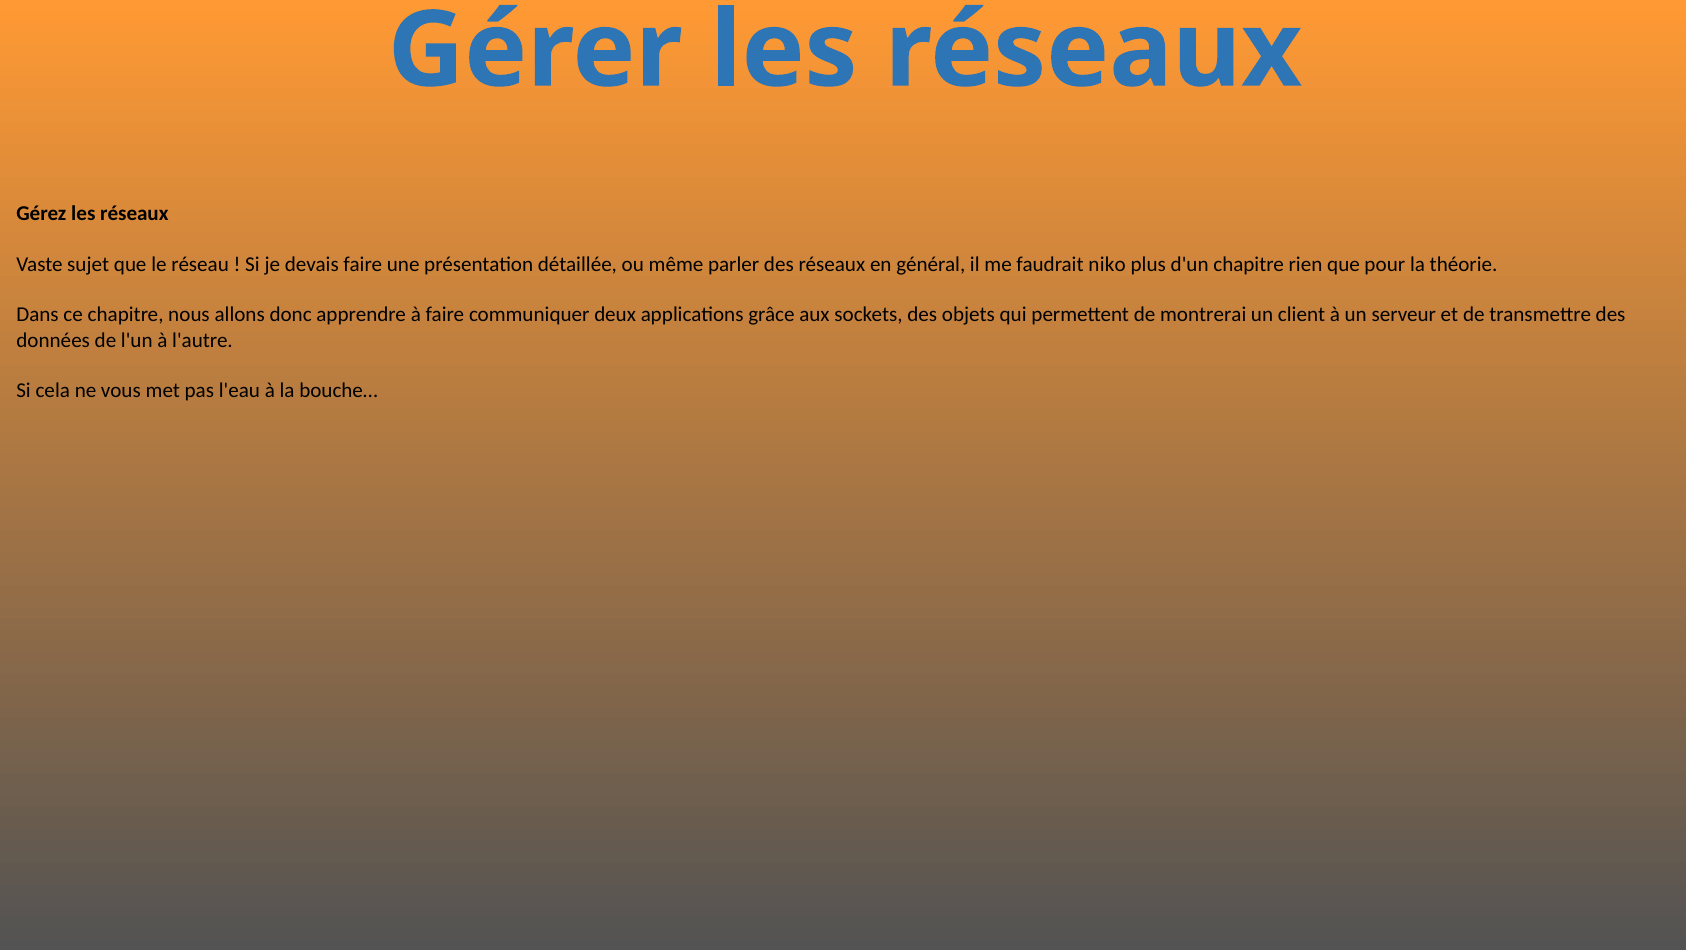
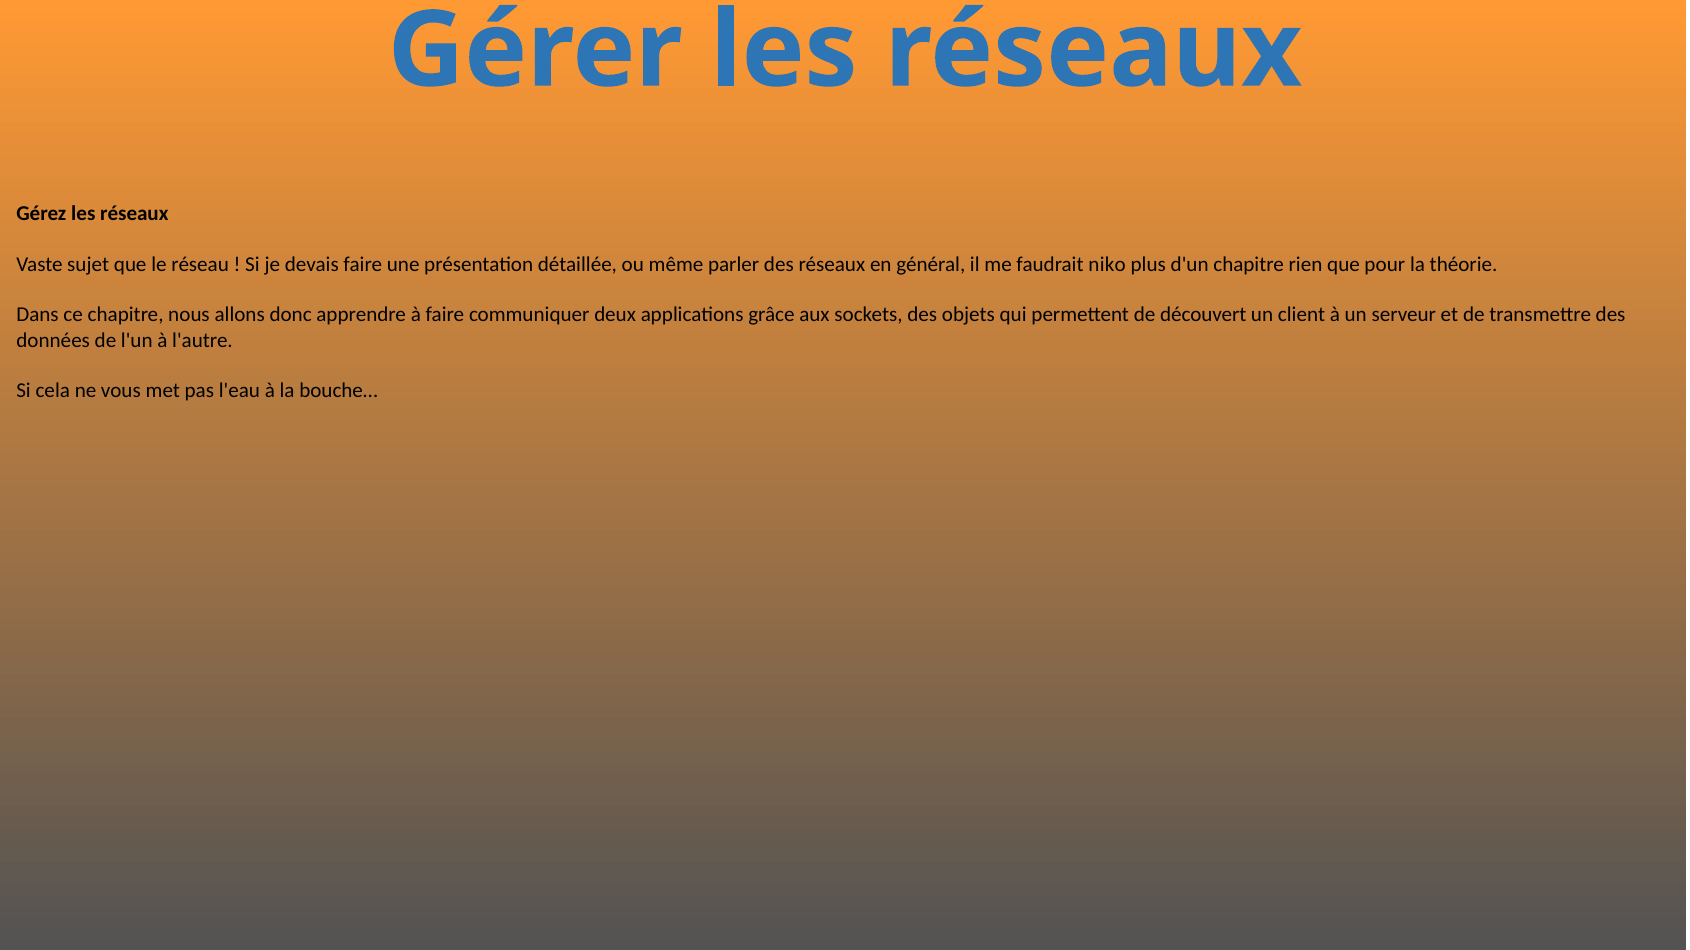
montrerai: montrerai -> découvert
